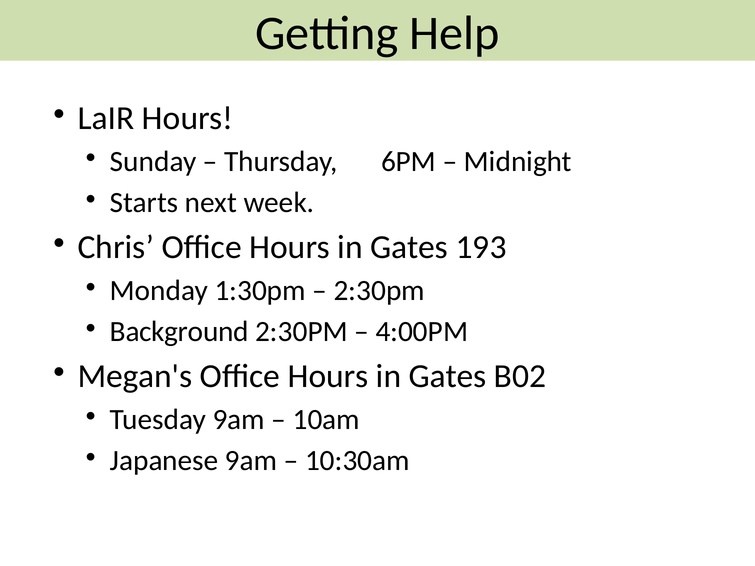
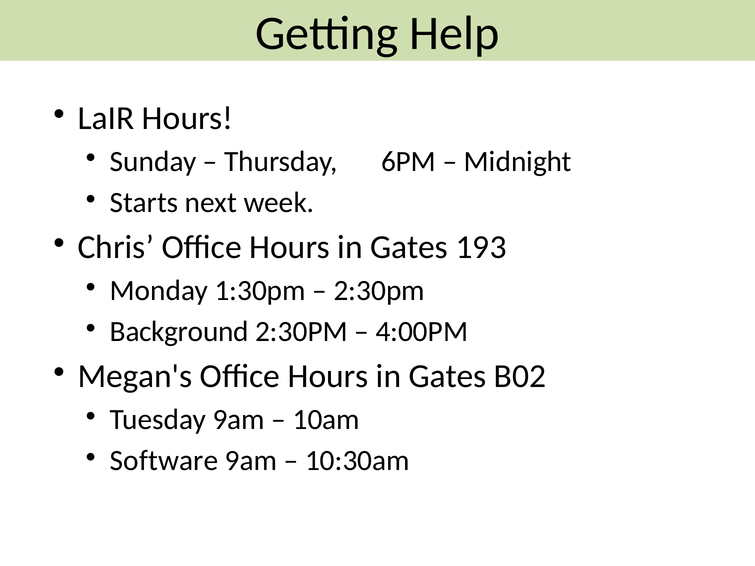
Japanese: Japanese -> Software
